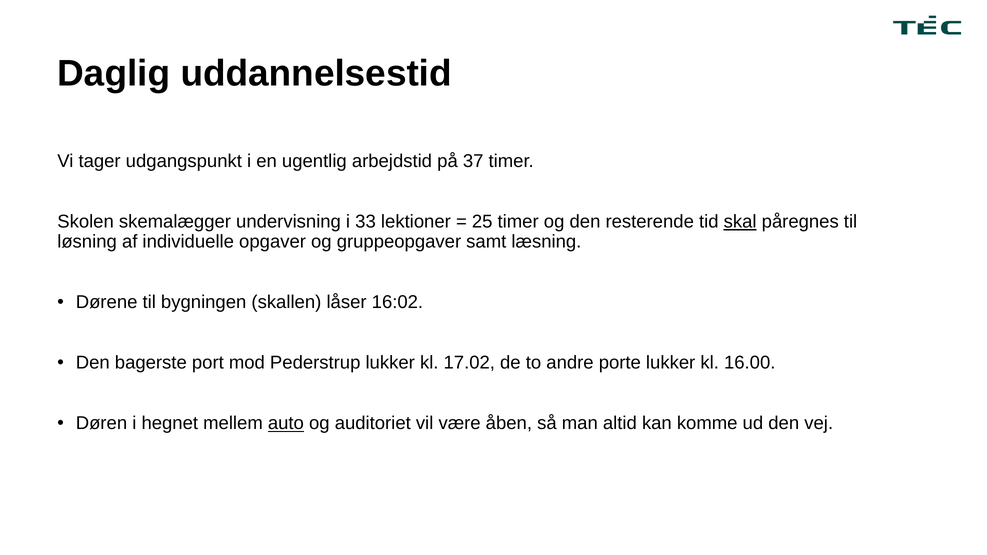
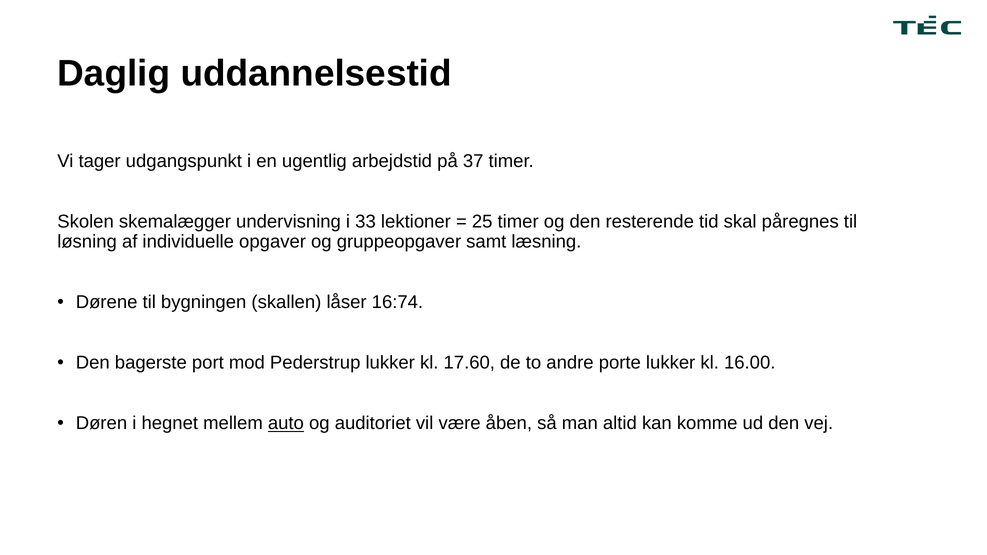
skal underline: present -> none
16:02: 16:02 -> 16:74
17.02: 17.02 -> 17.60
